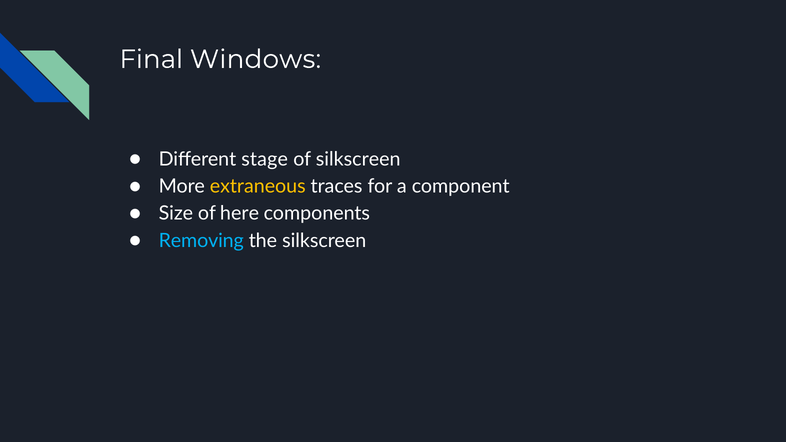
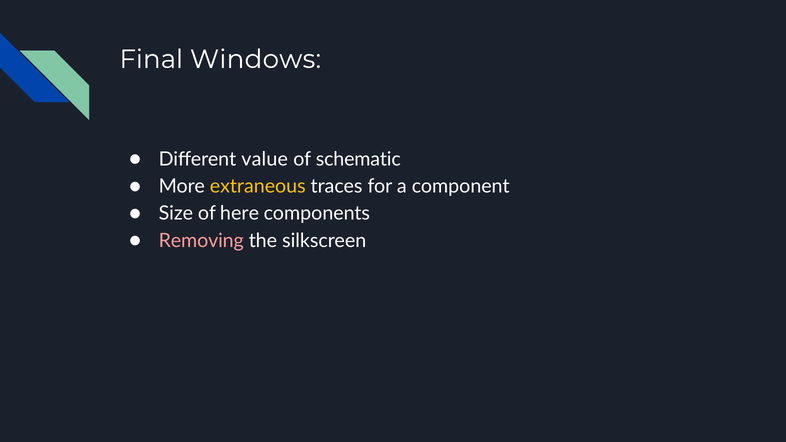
stage: stage -> value
of silkscreen: silkscreen -> schematic
Removing colour: light blue -> pink
